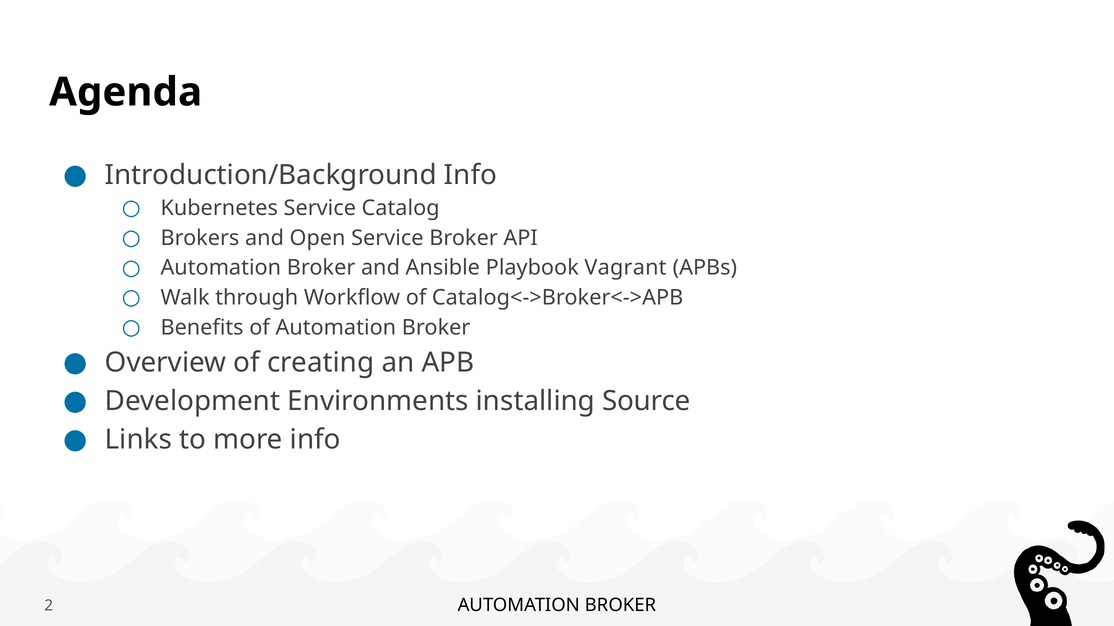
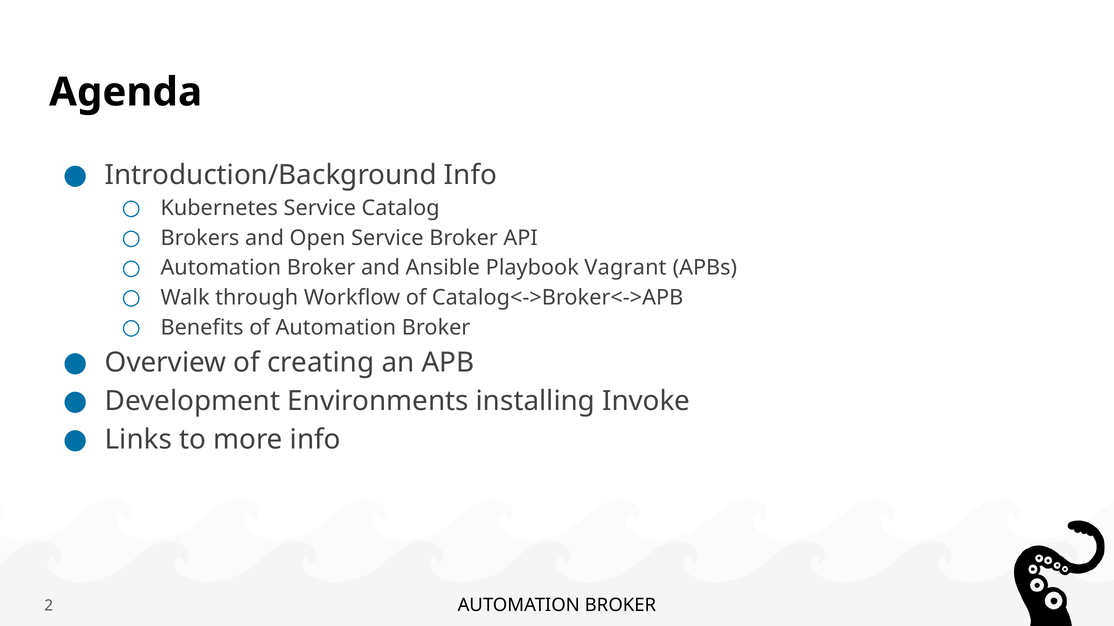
Source: Source -> Invoke
